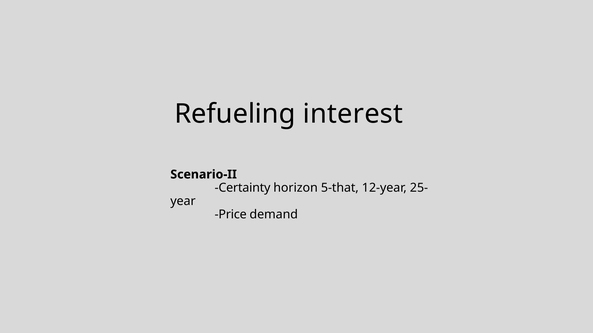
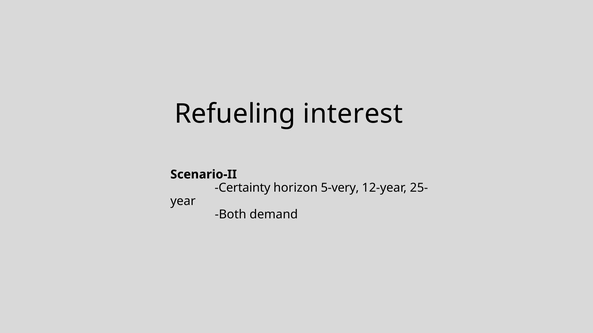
5-that: 5-that -> 5-very
Price: Price -> Both
